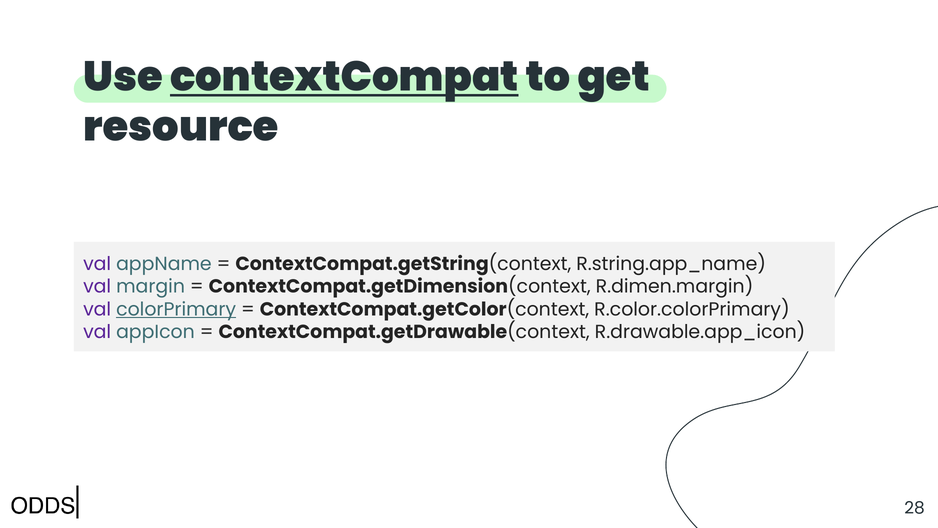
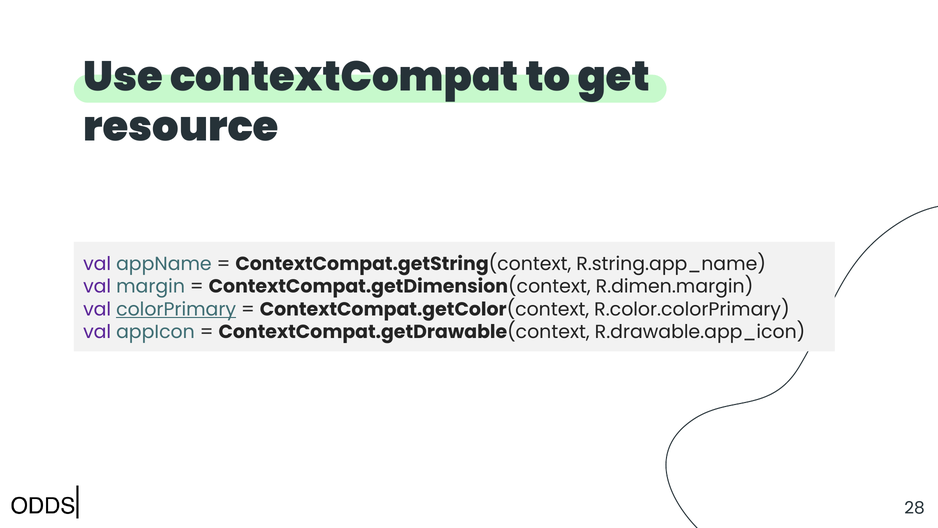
contextCompat underline: present -> none
